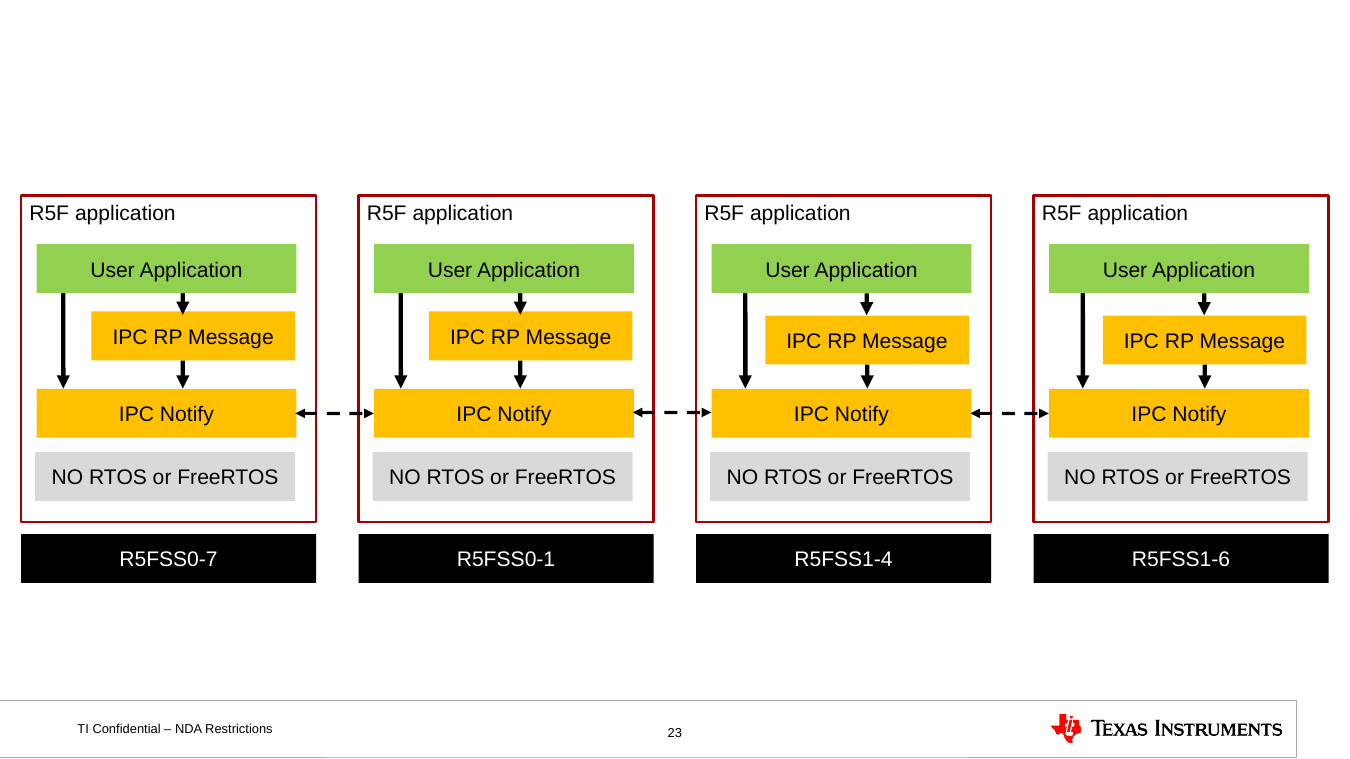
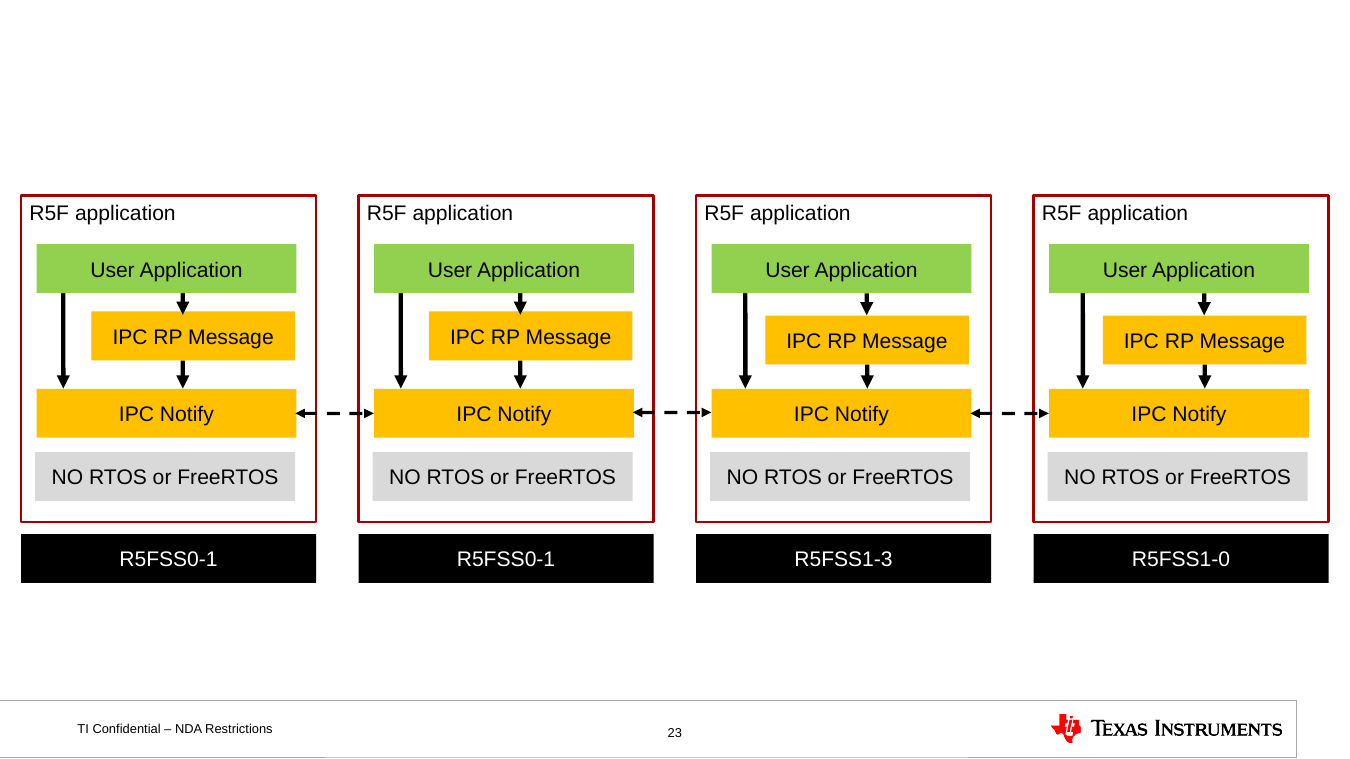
R5FSS0-7 at (169, 560): R5FSS0-7 -> R5FSS0-1
R5FSS1-4: R5FSS1-4 -> R5FSS1-3
R5FSS1-6: R5FSS1-6 -> R5FSS1-0
